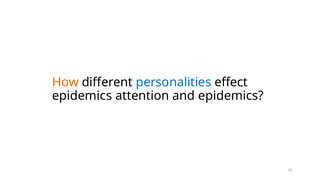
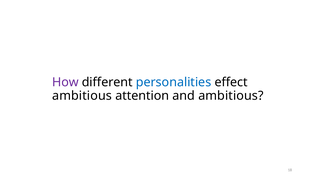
How colour: orange -> purple
epidemics at (82, 96): epidemics -> ambitious
and epidemics: epidemics -> ambitious
